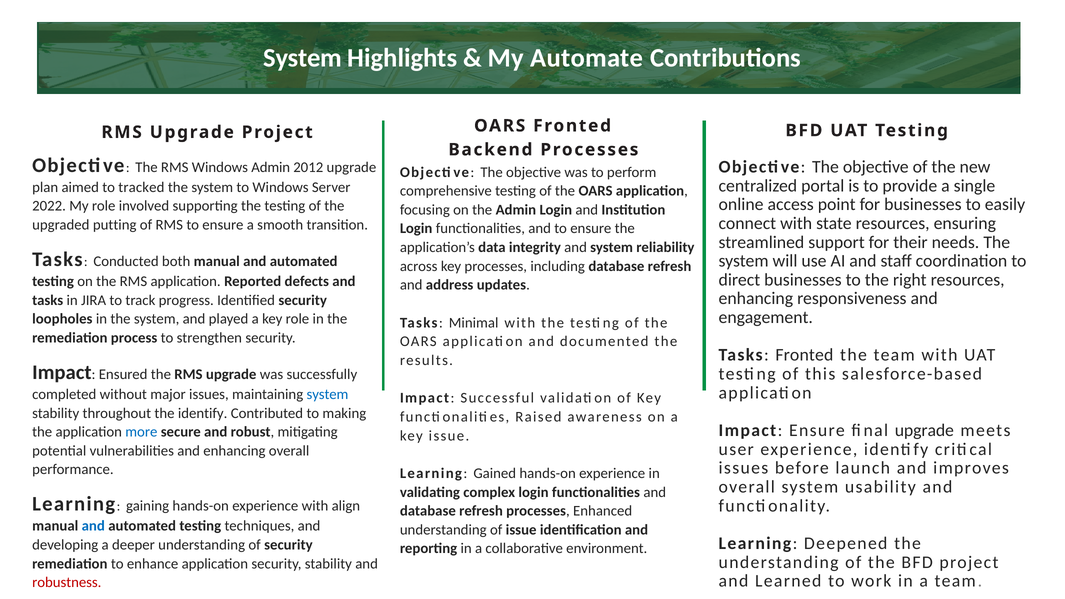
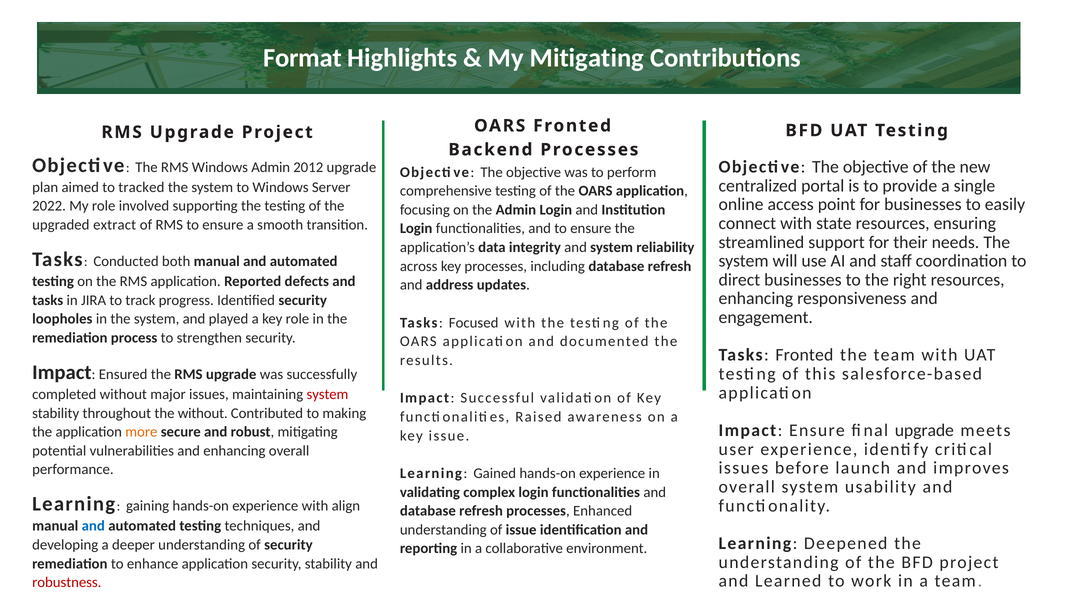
System at (303, 58): System -> Format
My Automate: Automate -> Mitigating
putting: putting -> extract
Minimal: Minimal -> Focused
system at (328, 394) colour: blue -> red
the identify: identify -> without
more colour: blue -> orange
